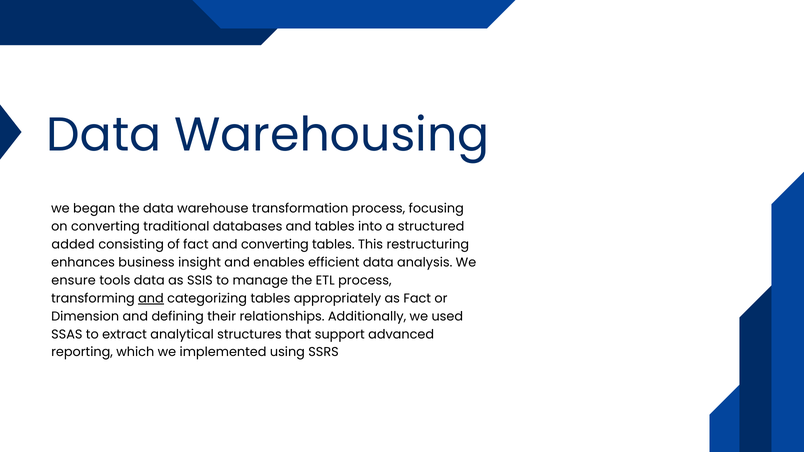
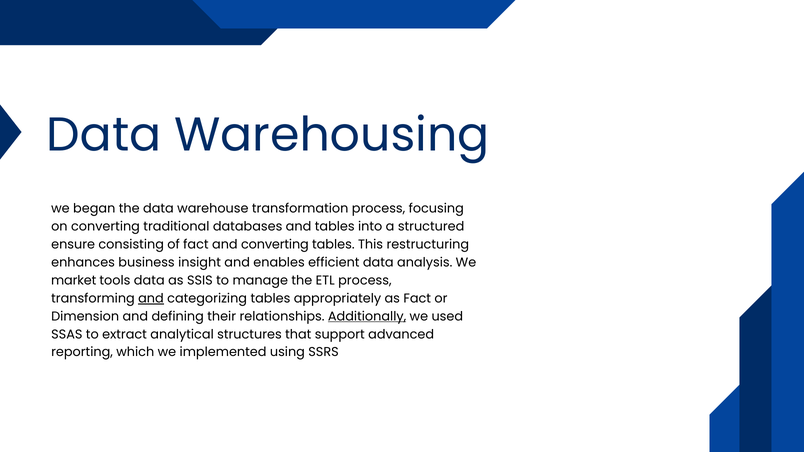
added: added -> ensure
ensure: ensure -> market
Additionally underline: none -> present
